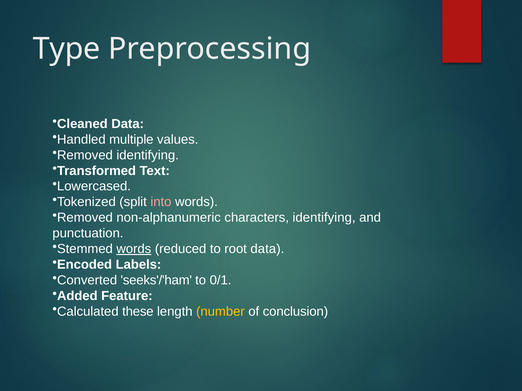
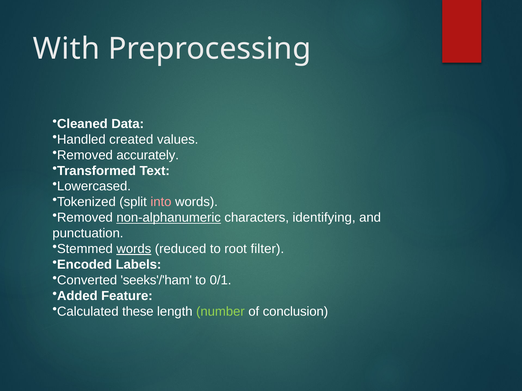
Type: Type -> With
multiple: multiple -> created
Removed identifying: identifying -> accurately
non-alphanumeric underline: none -> present
root data: data -> filter
number colour: yellow -> light green
